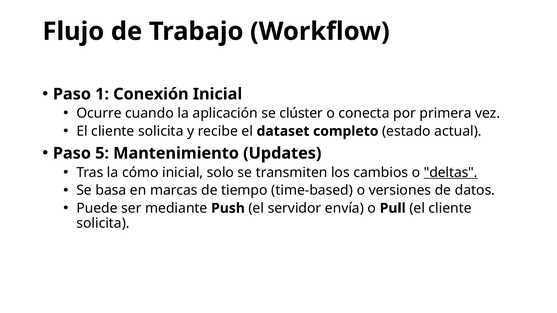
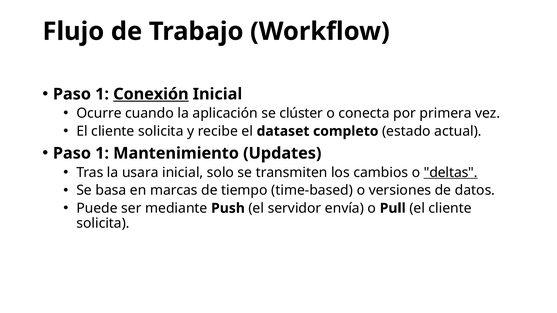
Conexión underline: none -> present
5 at (102, 153): 5 -> 1
cómo: cómo -> usara
